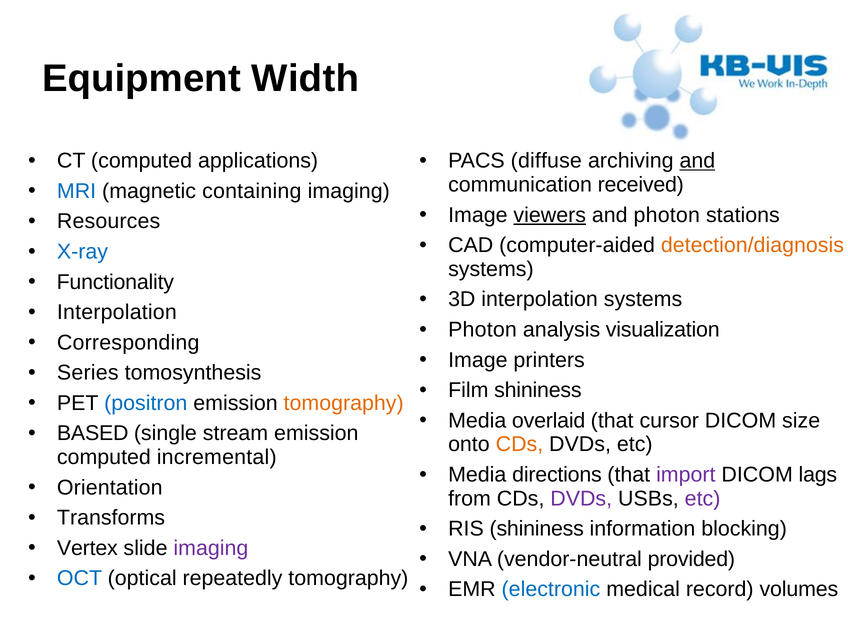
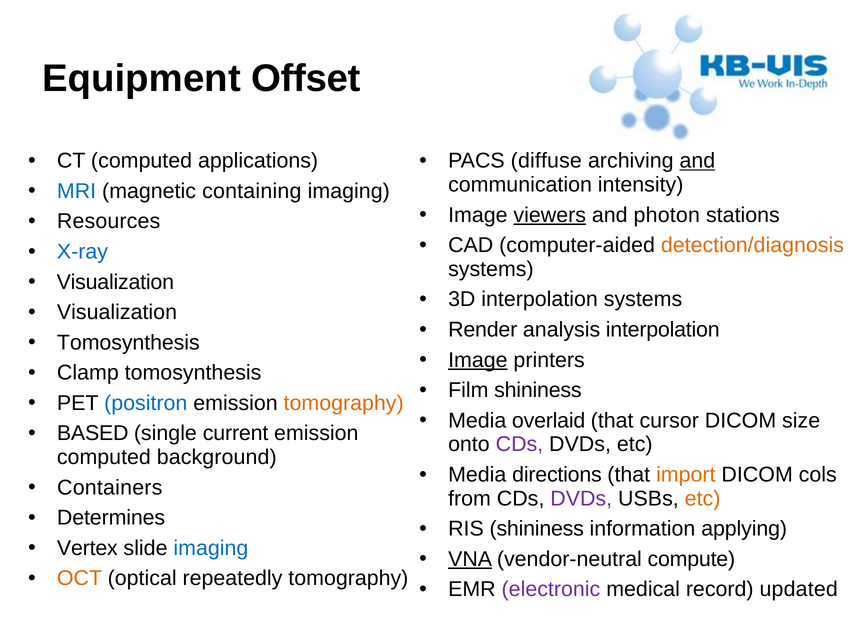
Width: Width -> Offset
received: received -> intensity
Functionality at (115, 282): Functionality -> Visualization
Interpolation at (117, 312): Interpolation -> Visualization
Photon at (483, 330): Photon -> Render
analysis visualization: visualization -> interpolation
Corresponding at (128, 342): Corresponding -> Tomosynthesis
Image at (478, 360) underline: none -> present
Series: Series -> Clamp
stream: stream -> current
CDs at (519, 444) colour: orange -> purple
incremental: incremental -> background
import colour: purple -> orange
lags: lags -> cols
Orientation: Orientation -> Containers
etc at (703, 498) colour: purple -> orange
Transforms: Transforms -> Determines
blocking: blocking -> applying
imaging at (211, 548) colour: purple -> blue
VNA underline: none -> present
provided: provided -> compute
OCT colour: blue -> orange
electronic colour: blue -> purple
volumes: volumes -> updated
